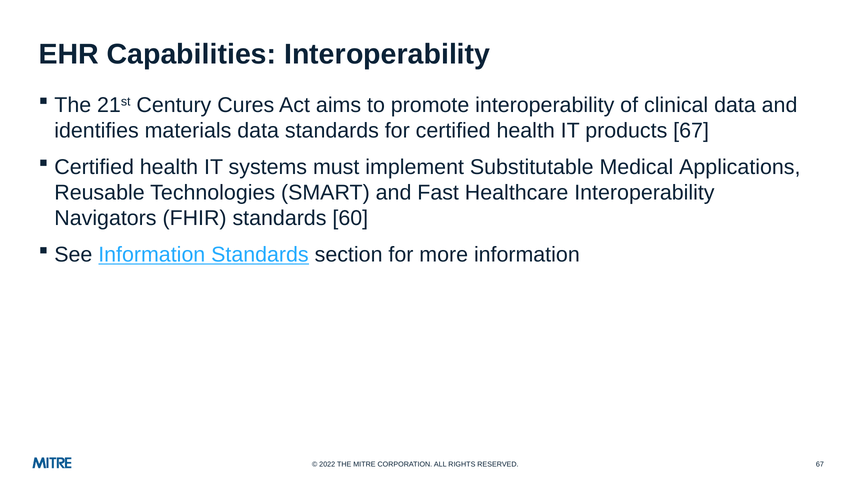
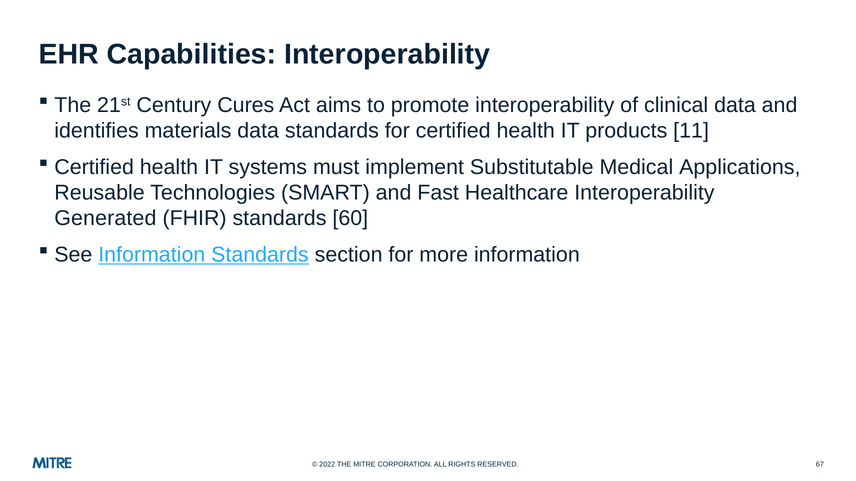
products 67: 67 -> 11
Navigators: Navigators -> Generated
